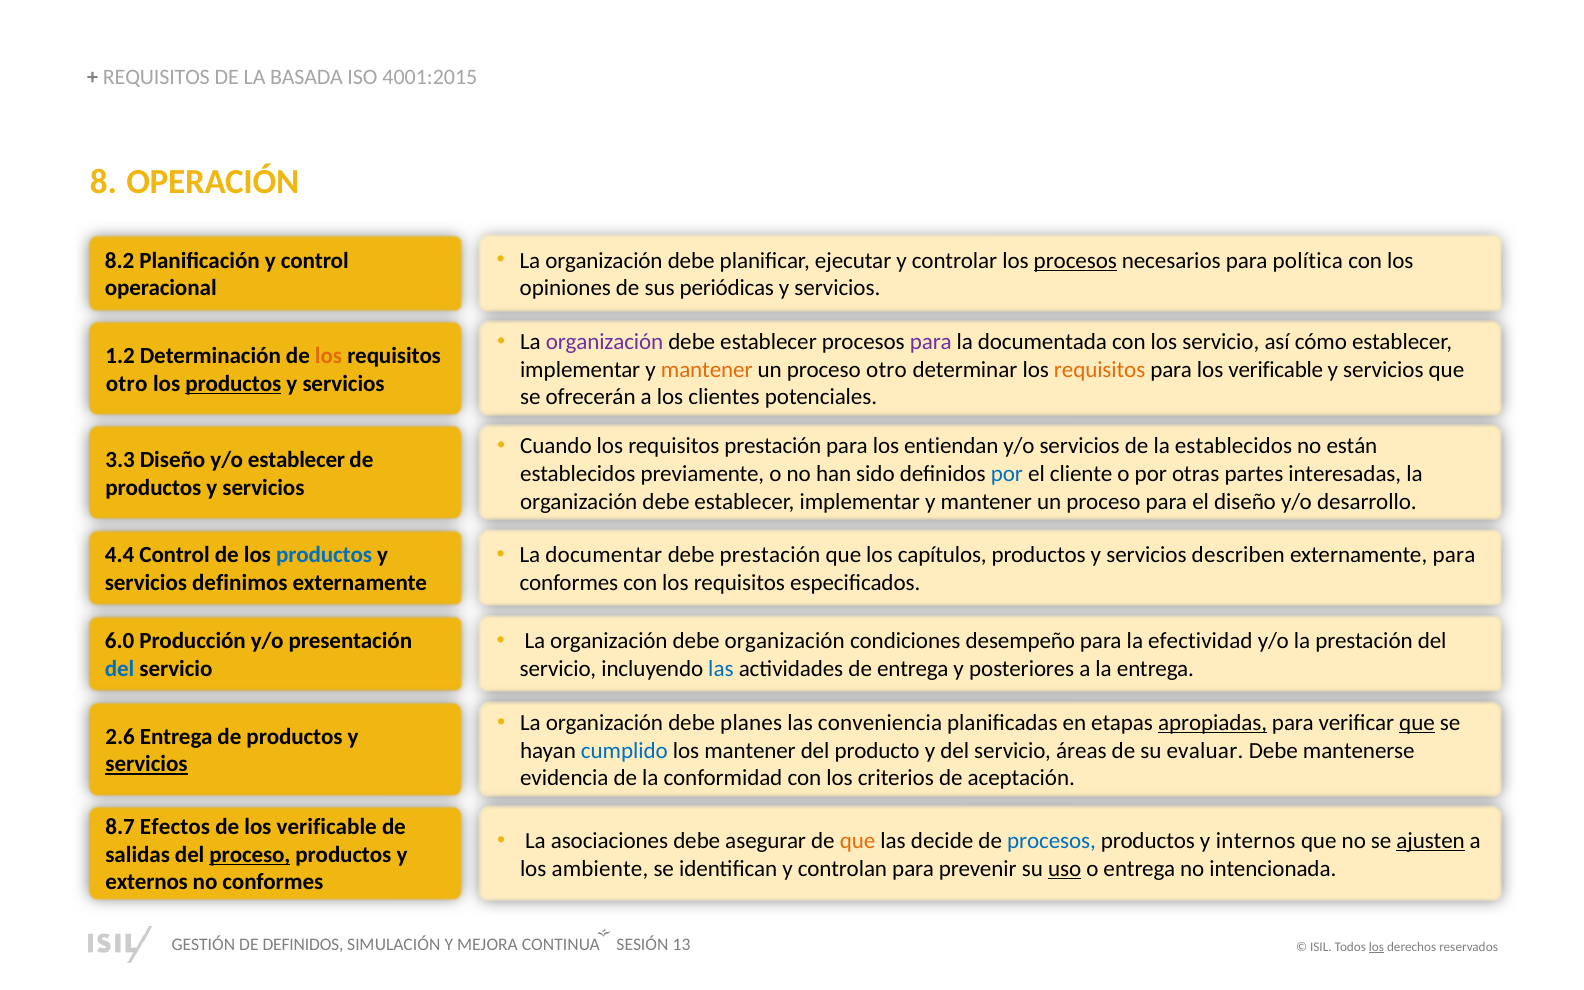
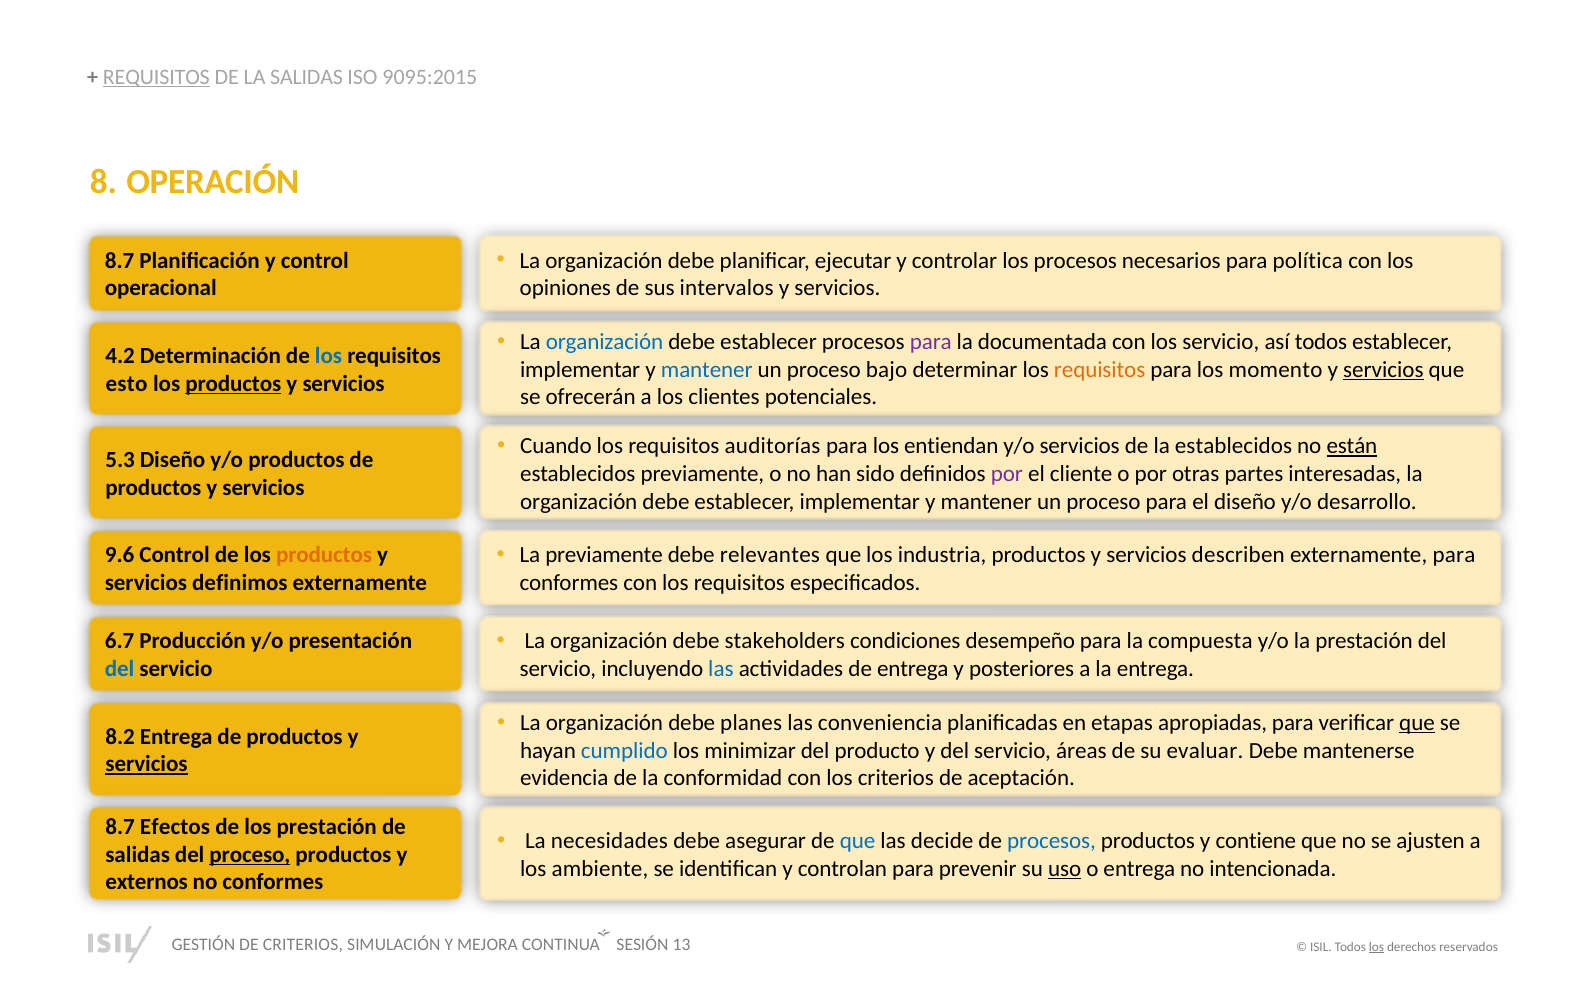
REQUISITOS at (156, 77) underline: none -> present
LA BASADA: BASADA -> SALIDAS
4001:2015: 4001:2015 -> 9095:2015
procesos at (1075, 261) underline: present -> none
8.2 at (120, 261): 8.2 -> 8.7
periódicas: periódicas -> intervalos
organización at (605, 342) colour: purple -> blue
así cómo: cómo -> todos
1.2: 1.2 -> 4.2
los at (329, 356) colour: orange -> blue
mantener at (707, 370) colour: orange -> blue
proceso otro: otro -> bajo
para los verificable: verificable -> momento
servicios at (1383, 370) underline: none -> present
otro at (127, 384): otro -> esto
requisitos prestación: prestación -> auditorías
están underline: none -> present
3.3: 3.3 -> 5.3
y/o establecer: establecer -> productos
por at (1007, 474) colour: blue -> purple
La documentar: documentar -> previamente
debe prestación: prestación -> relevantes
capítulos: capítulos -> industria
4.4: 4.4 -> 9.6
productos at (324, 555) colour: blue -> orange
debe organización: organización -> stakeholders
efectividad: efectividad -> compuesta
6.0: 6.0 -> 6.7
apropiadas underline: present -> none
2.6: 2.6 -> 8.2
los mantener: mantener -> minimizar
de los verificable: verificable -> prestación
asociaciones: asociaciones -> necesidades
que at (858, 841) colour: orange -> blue
internos: internos -> contiene
ajusten underline: present -> none
DE DEFINIDOS: DEFINIDOS -> CRITERIOS
